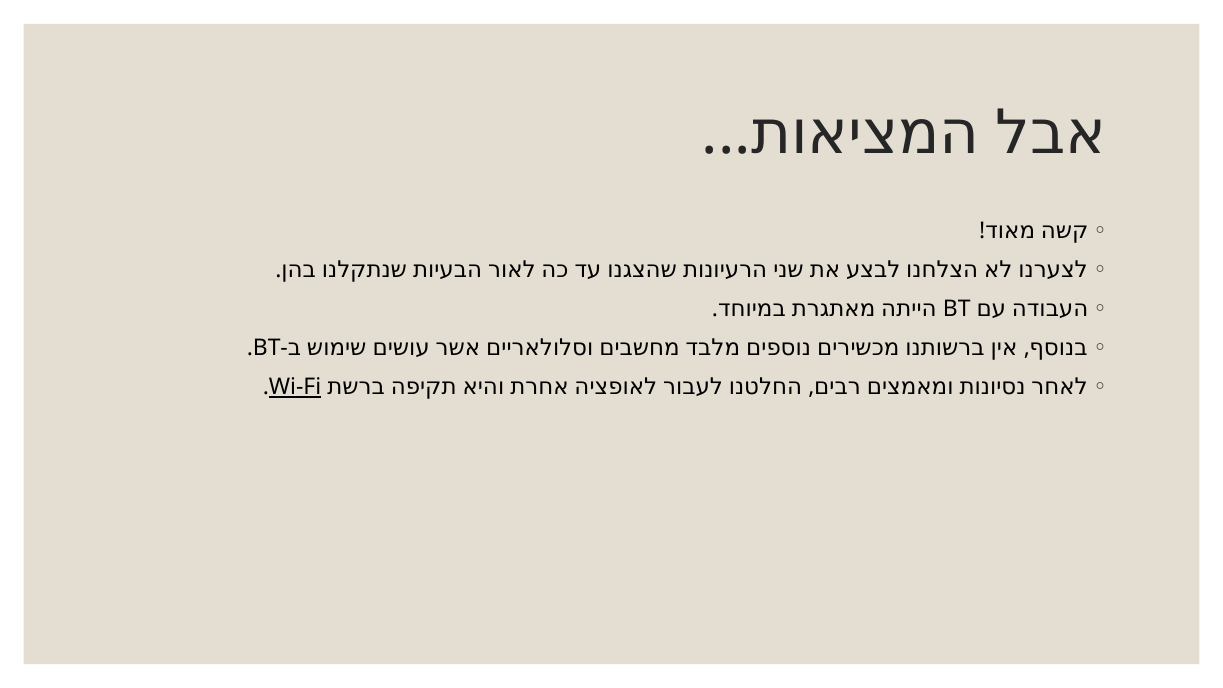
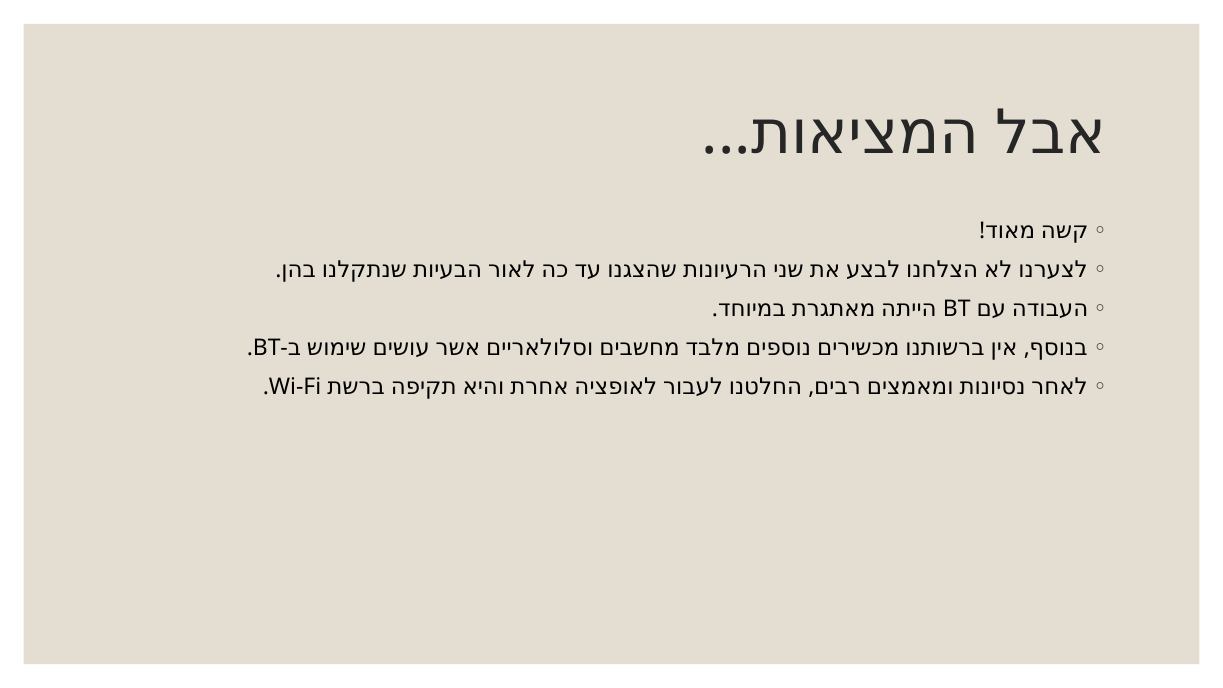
Wi-Fi underline: present -> none
